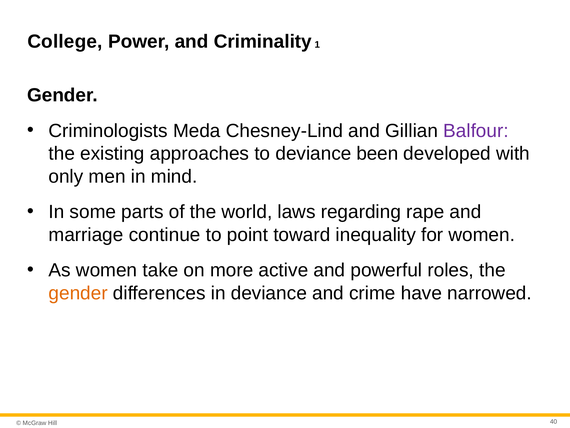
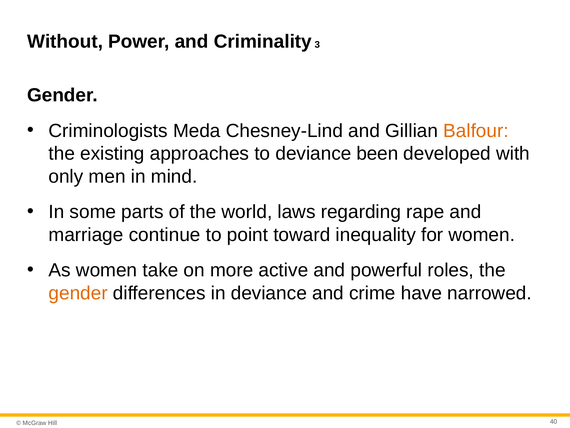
College: College -> Without
1: 1 -> 3
Balfour colour: purple -> orange
